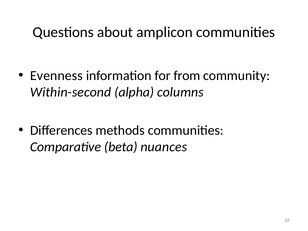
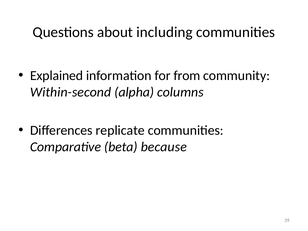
amplicon: amplicon -> including
Evenness: Evenness -> Explained
methods: methods -> replicate
nuances: nuances -> because
